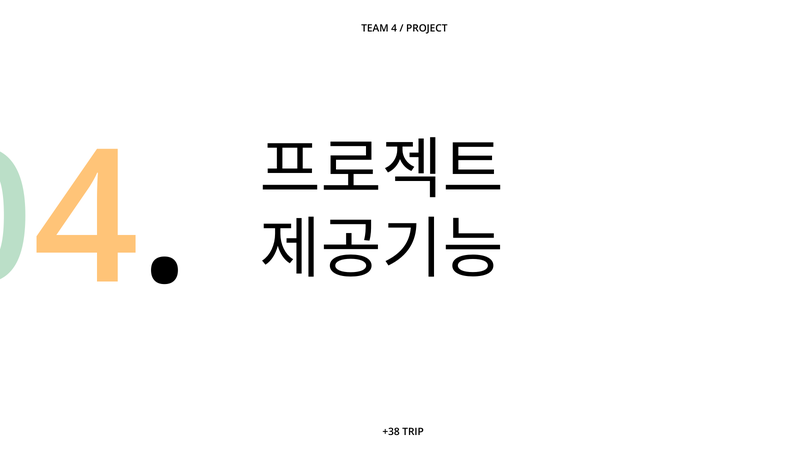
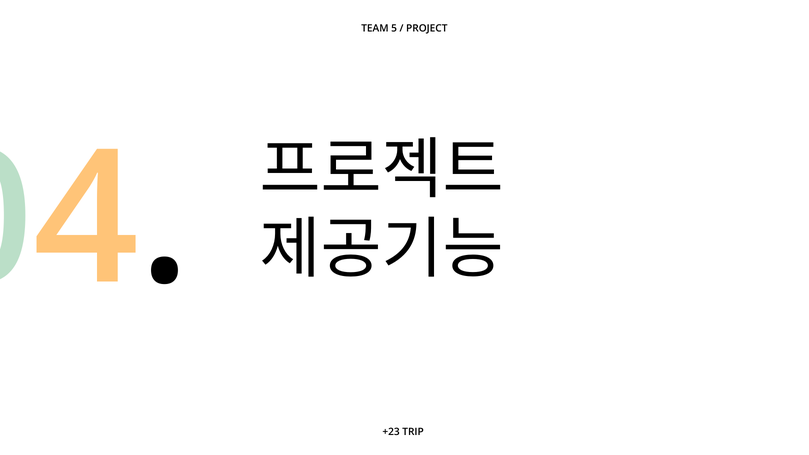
4: 4 -> 5
+38: +38 -> +23
